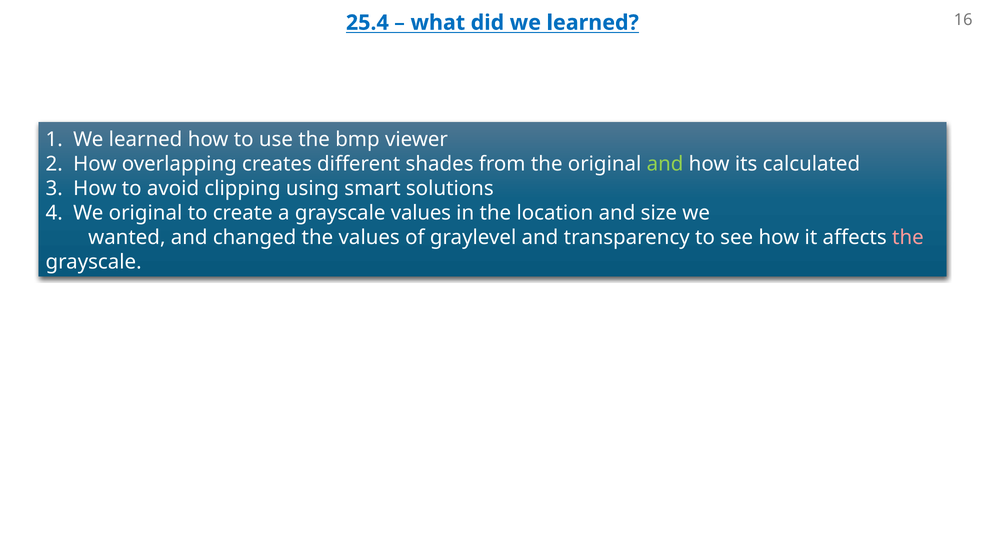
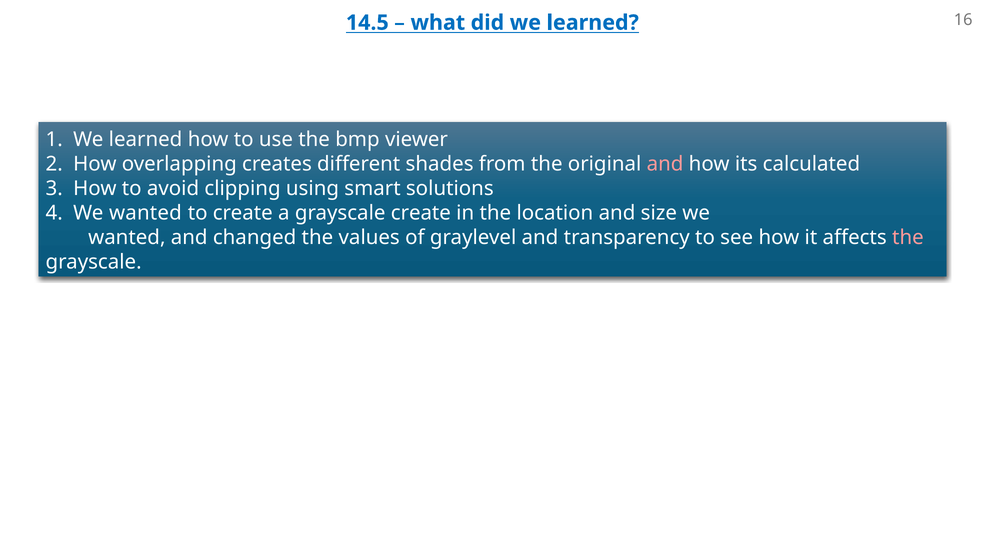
25.4: 25.4 -> 14.5
and at (665, 164) colour: light green -> pink
original at (146, 213): original -> wanted
grayscale values: values -> create
